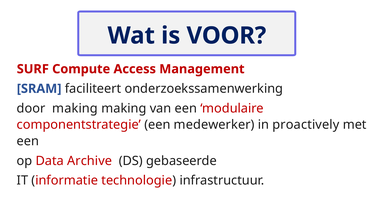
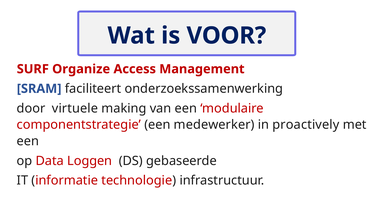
Compute: Compute -> Organize
door making: making -> virtuele
Archive: Archive -> Loggen
